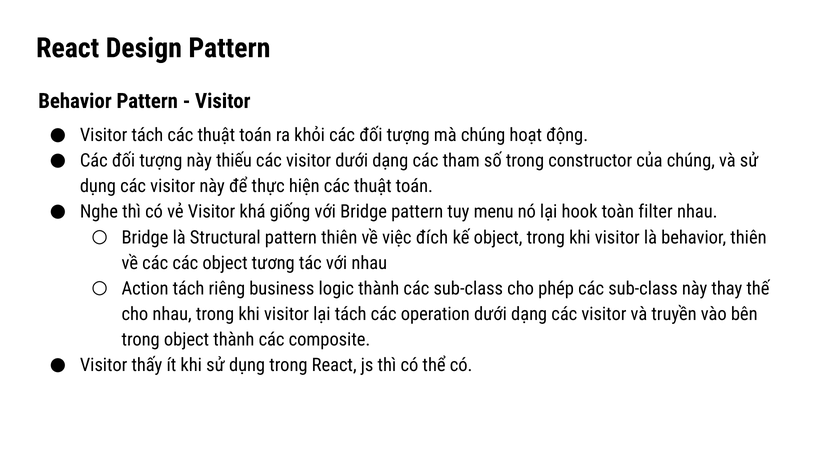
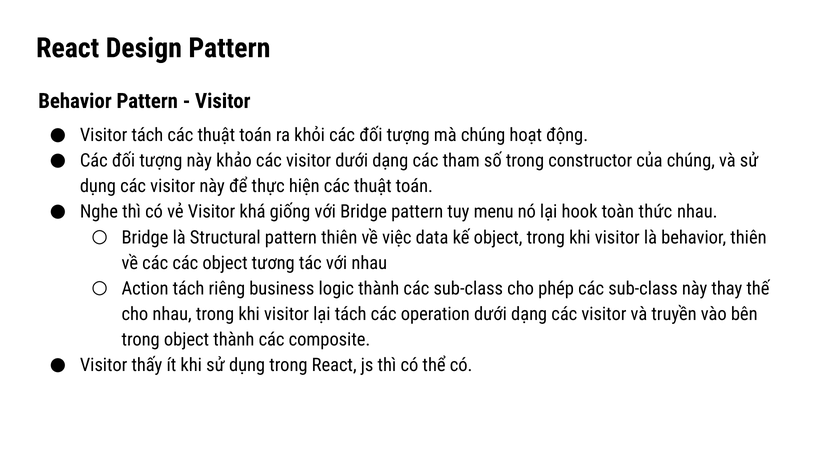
thiếu: thiếu -> khảo
filter: filter -> thức
đích: đích -> data
